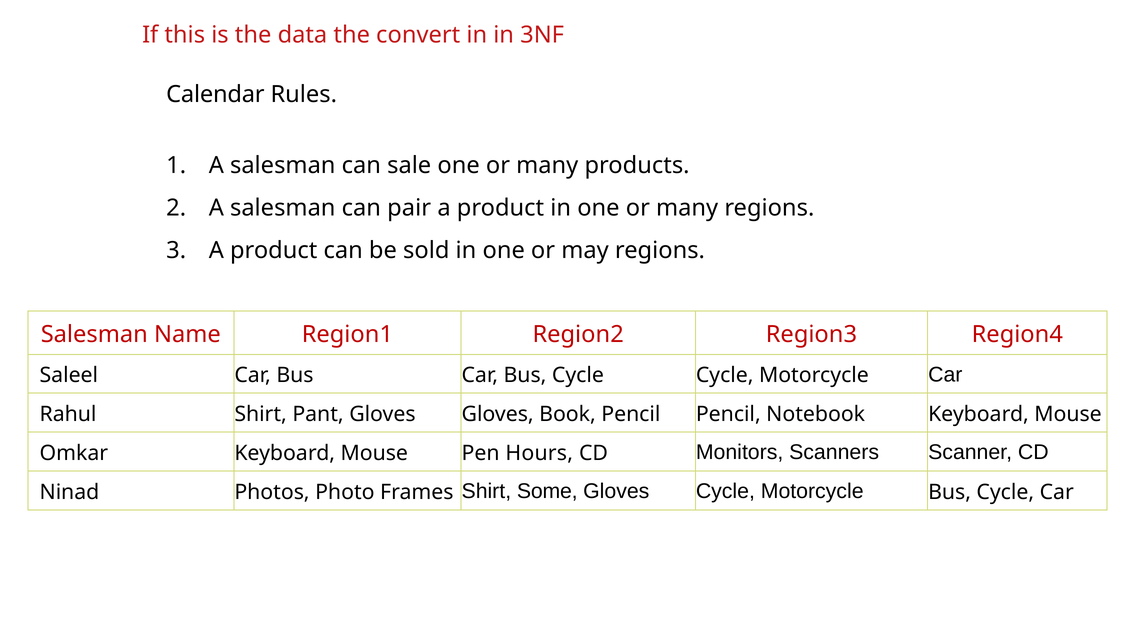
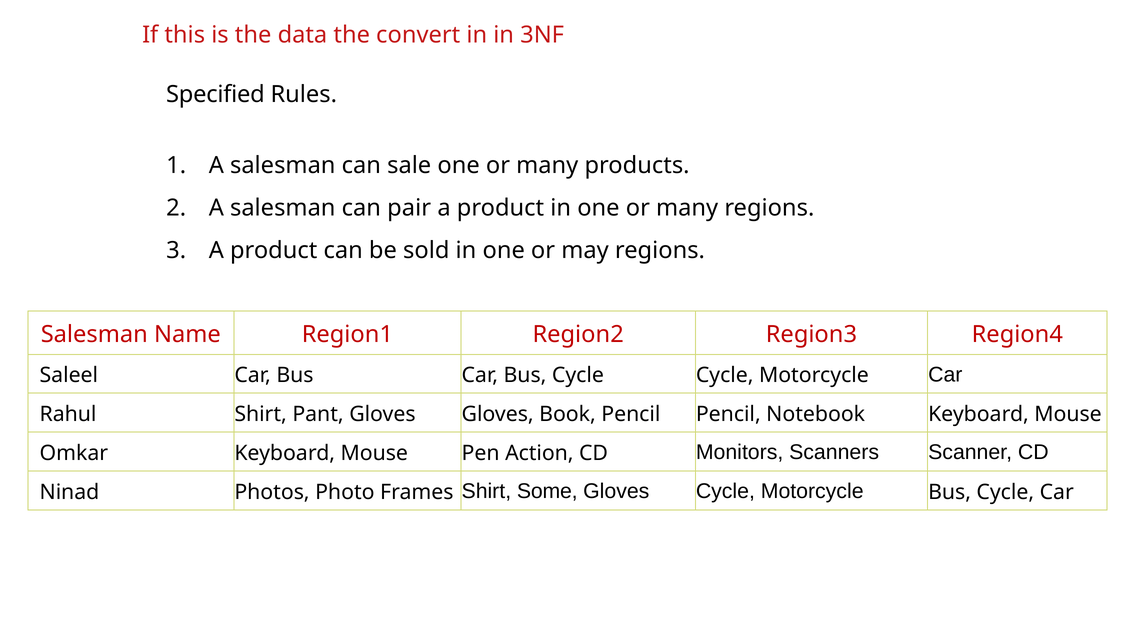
Calendar: Calendar -> Specified
Hours: Hours -> Action
